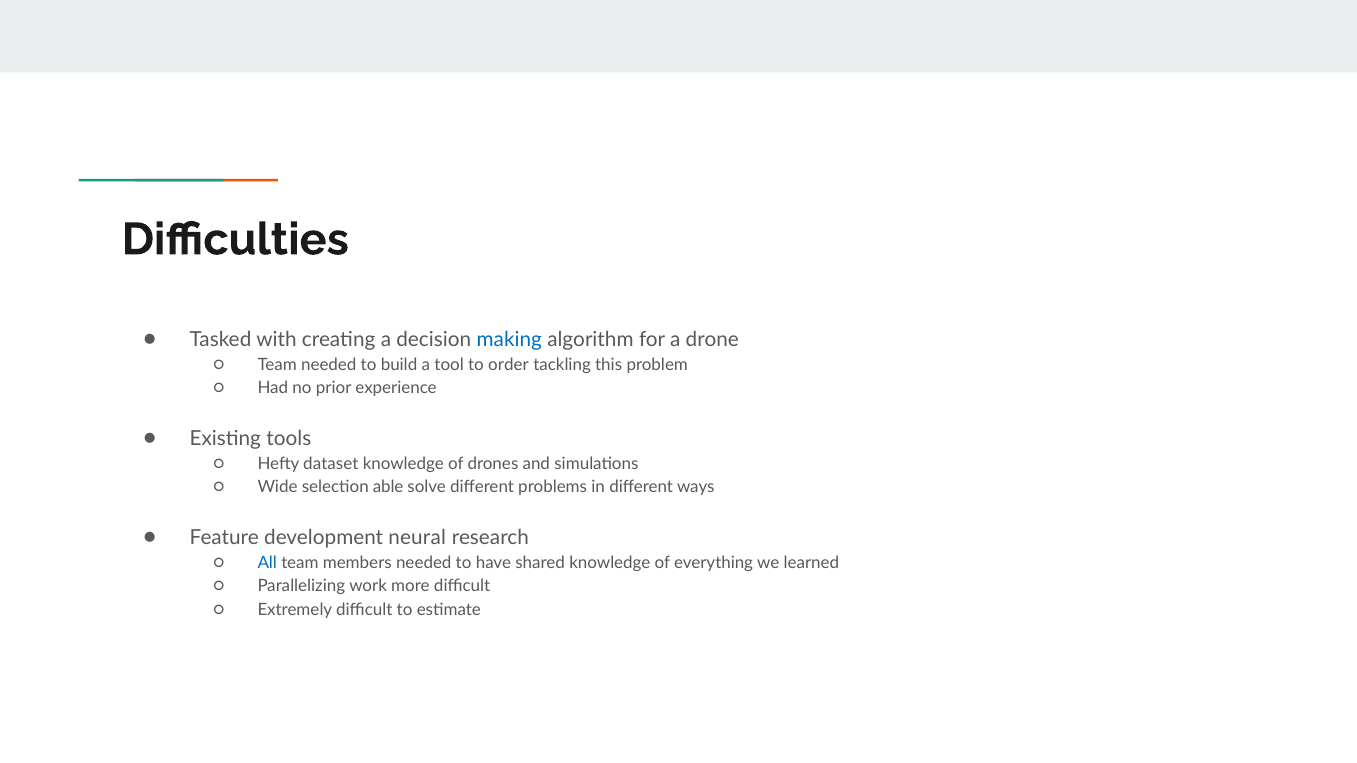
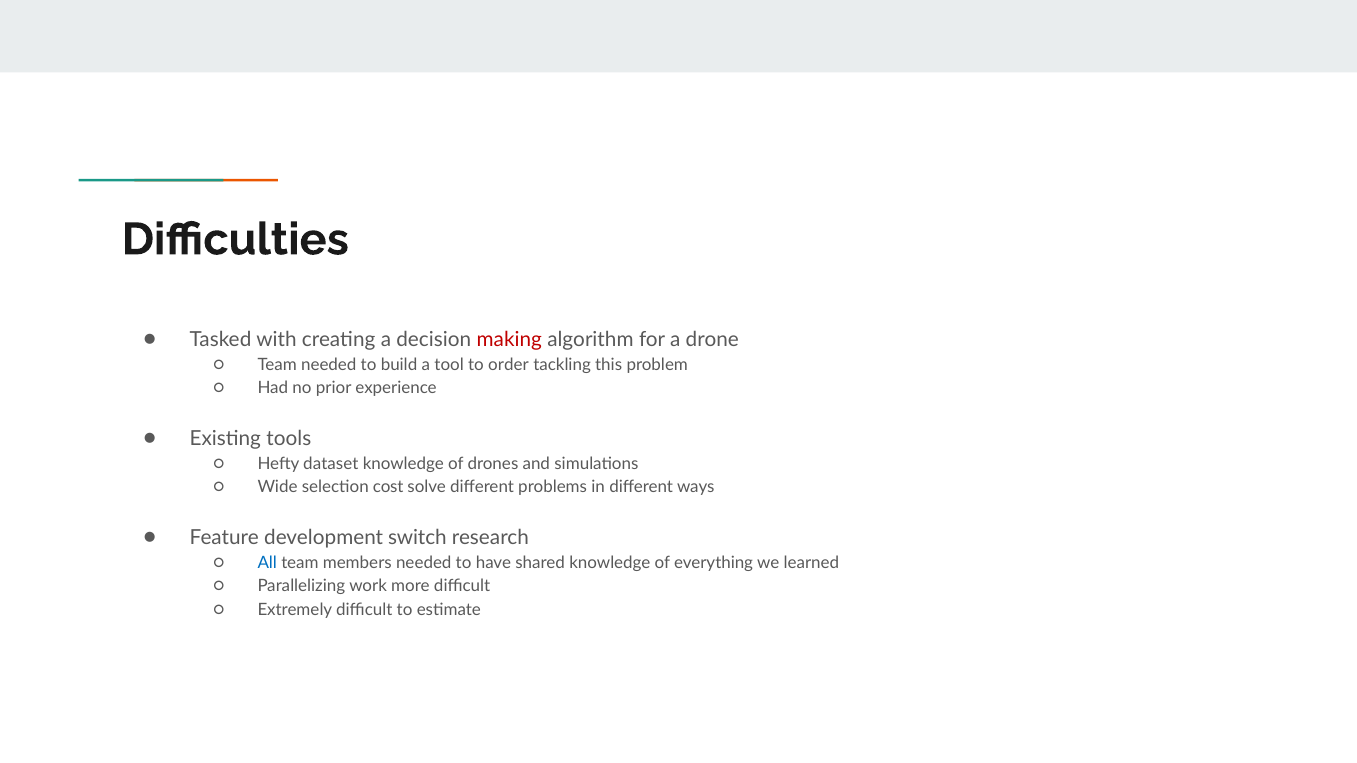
making colour: blue -> red
able: able -> cost
neural: neural -> switch
